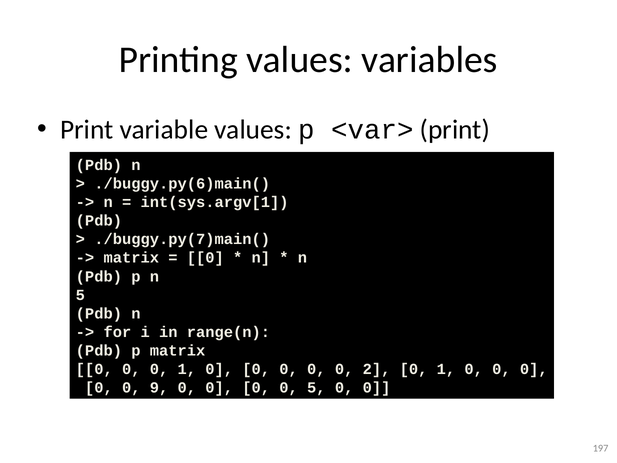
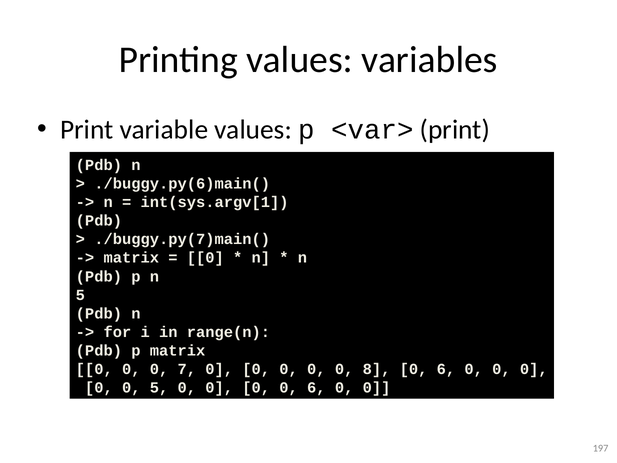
0 0 1: 1 -> 7
2: 2 -> 8
1 at (446, 369): 1 -> 6
0 9: 9 -> 5
0 0 5: 5 -> 6
